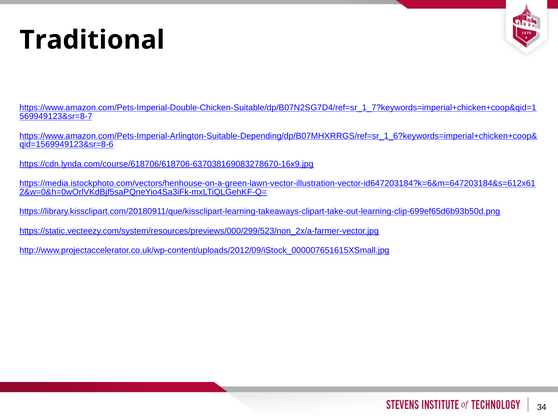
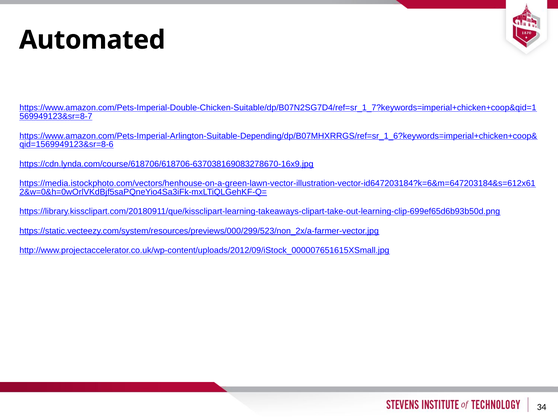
Traditional: Traditional -> Automated
